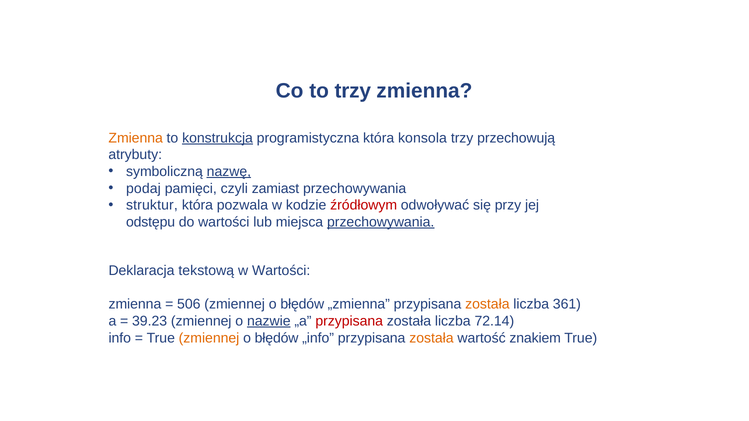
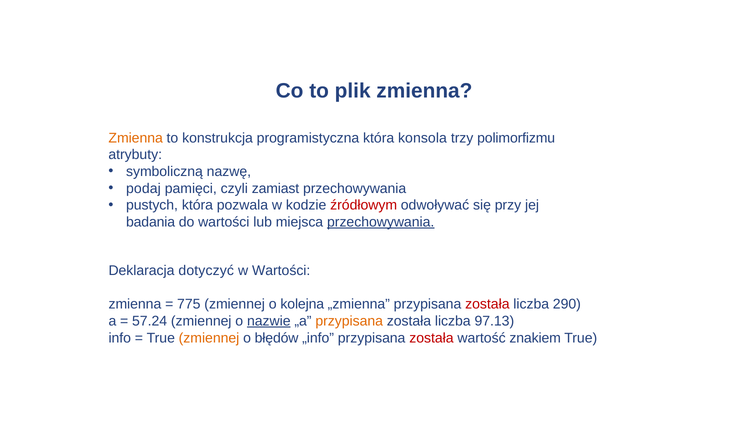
to trzy: trzy -> plik
konstrukcja underline: present -> none
przechowują: przechowują -> polimorfizmu
nazwę underline: present -> none
struktur: struktur -> pustych
odstępu: odstępu -> badania
tekstową: tekstową -> dotyczyć
506: 506 -> 775
błędów at (302, 304): błędów -> kolejna
została at (487, 304) colour: orange -> red
361: 361 -> 290
39.23: 39.23 -> 57.24
przypisana at (349, 321) colour: red -> orange
72.14: 72.14 -> 97.13
została at (431, 338) colour: orange -> red
